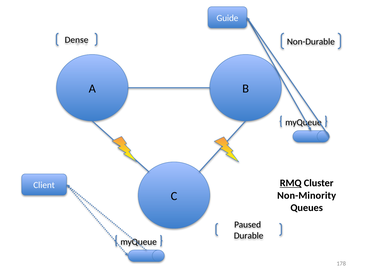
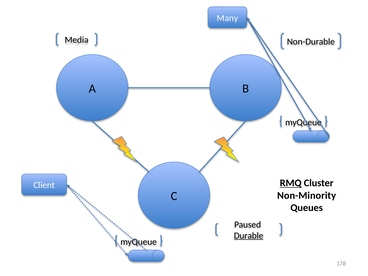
Guide: Guide -> Many
Dense: Dense -> Media
Durable underline: none -> present
